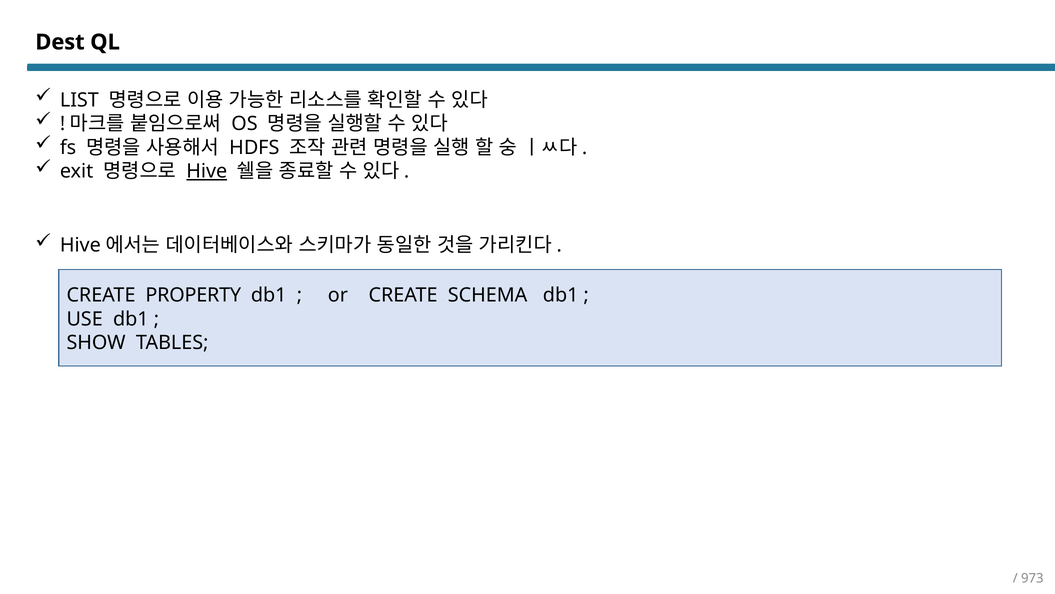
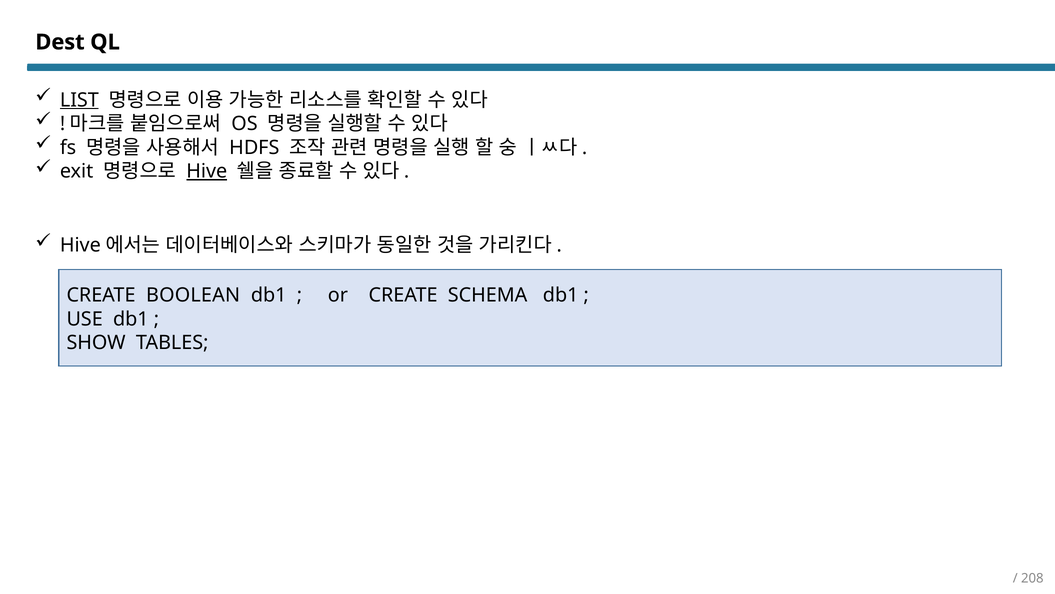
LIST underline: none -> present
PROPERTY: PROPERTY -> BOOLEAN
973: 973 -> 208
